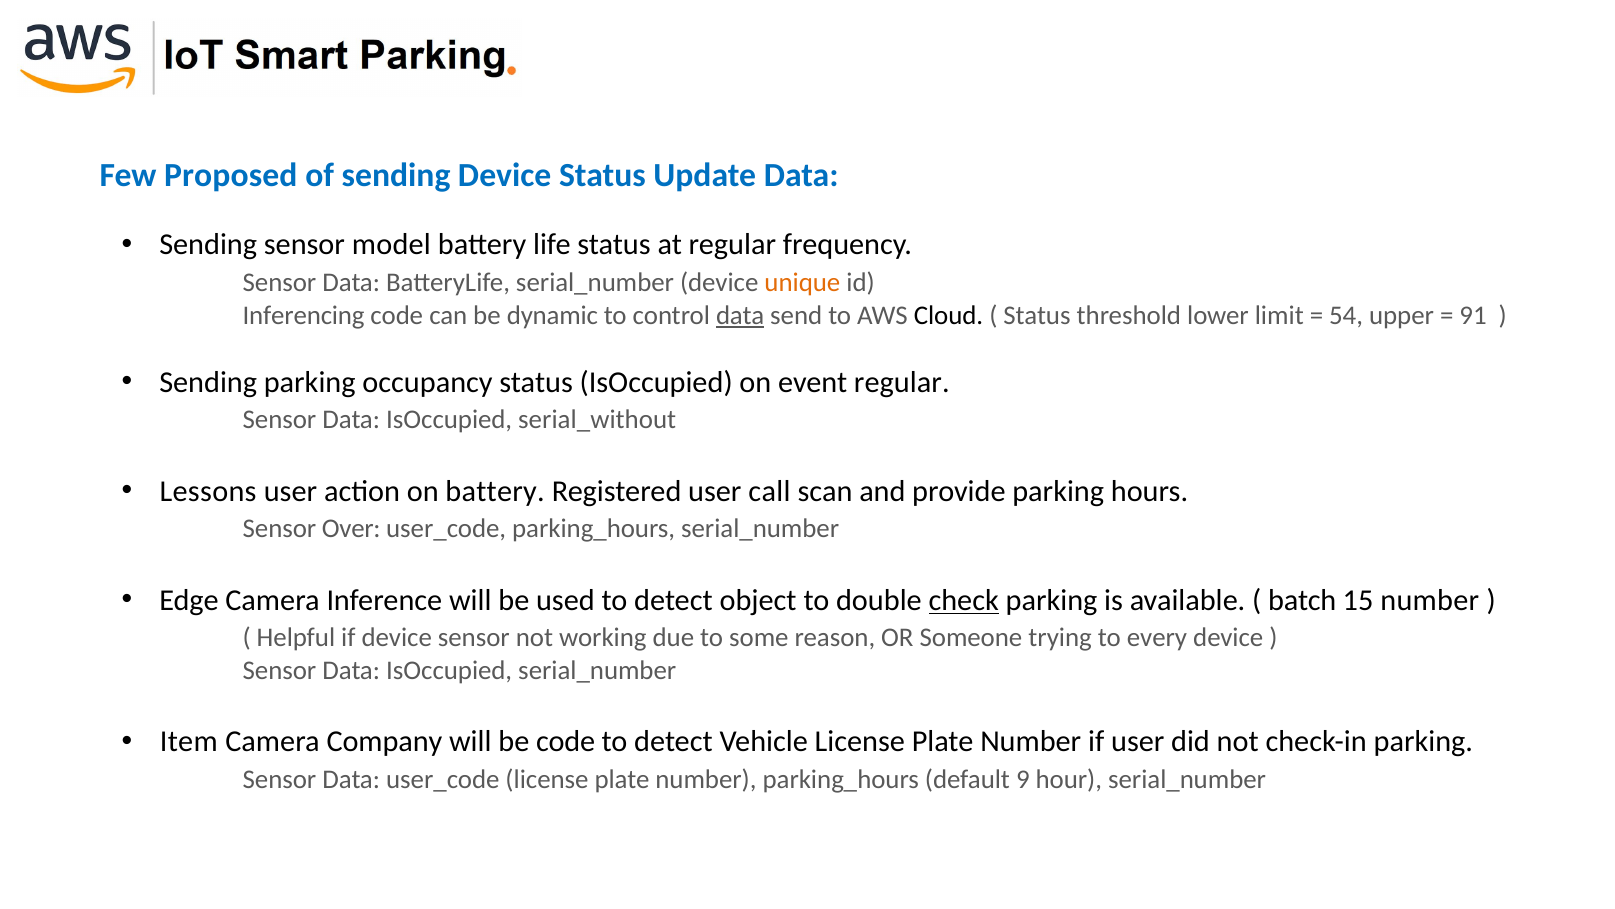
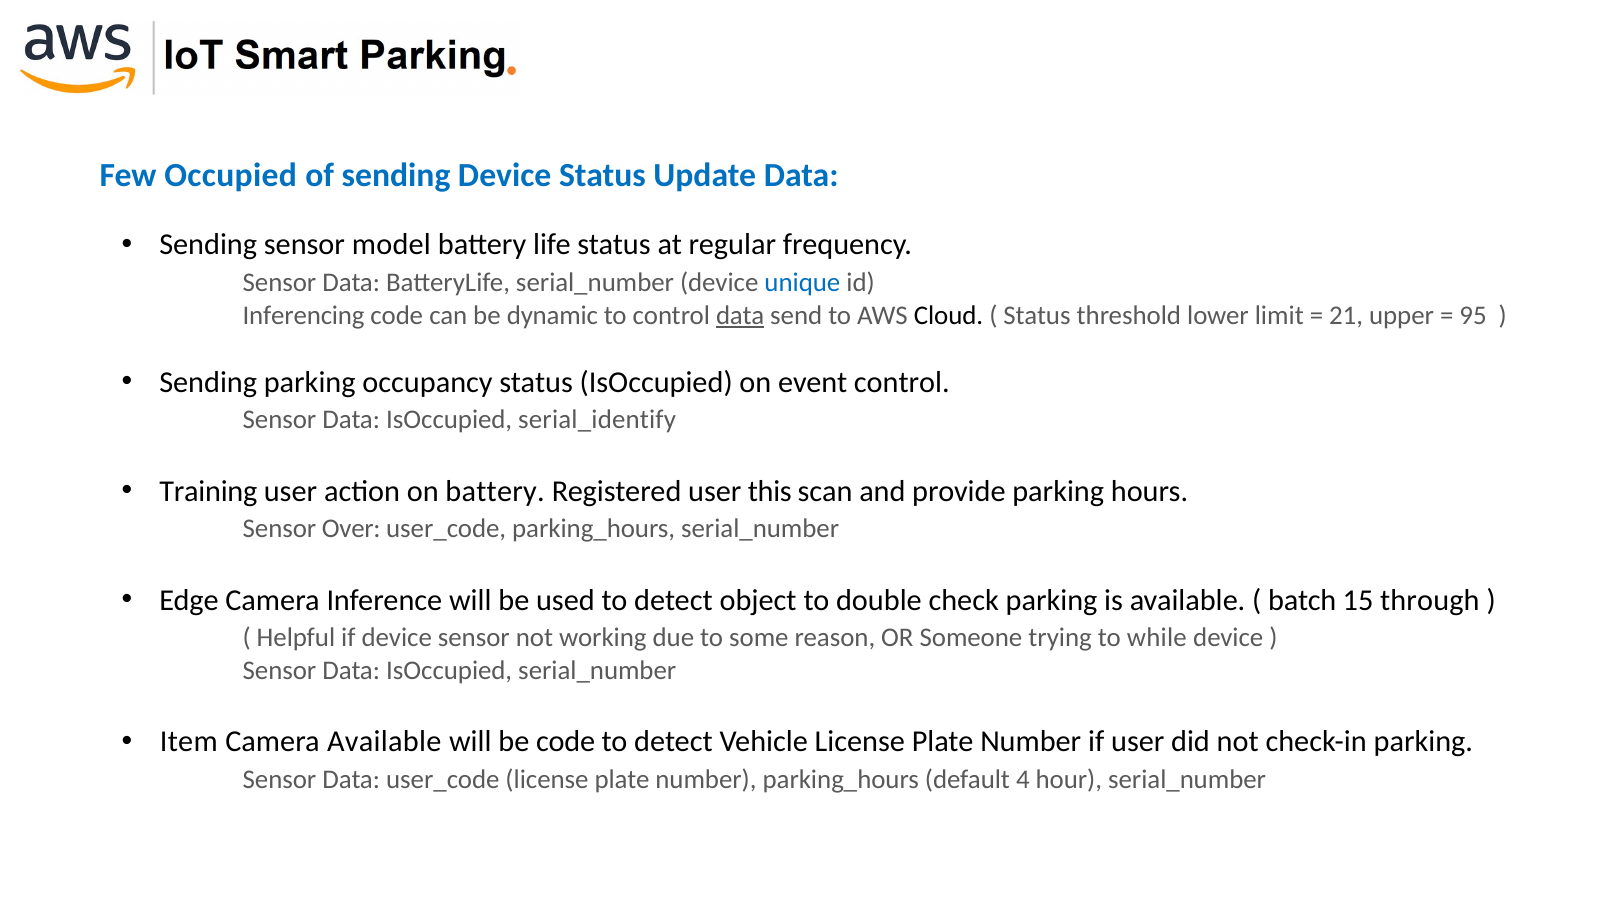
Proposed: Proposed -> Occupied
unique colour: orange -> blue
54: 54 -> 21
91: 91 -> 95
event regular: regular -> control
serial_without: serial_without -> serial_identify
Lessons: Lessons -> Training
call: call -> this
check underline: present -> none
15 number: number -> through
every: every -> while
Camera Company: Company -> Available
9: 9 -> 4
